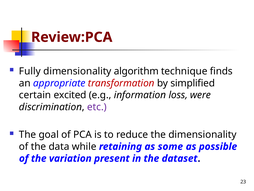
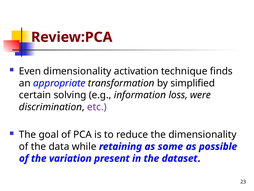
Fully: Fully -> Even
algorithm: algorithm -> activation
transformation colour: red -> black
excited: excited -> solving
